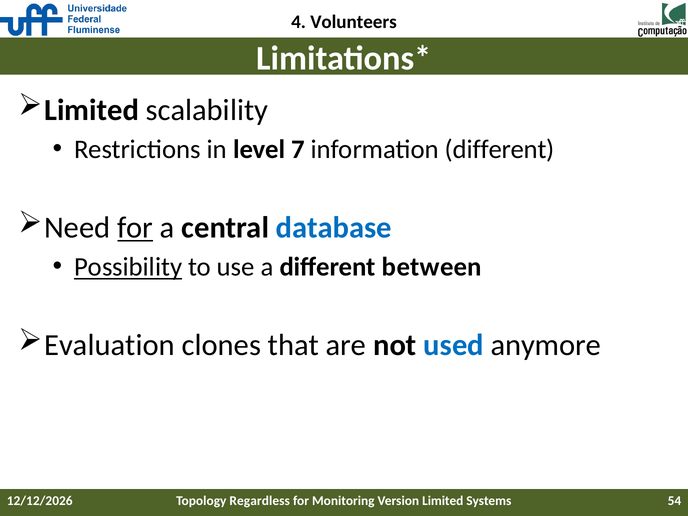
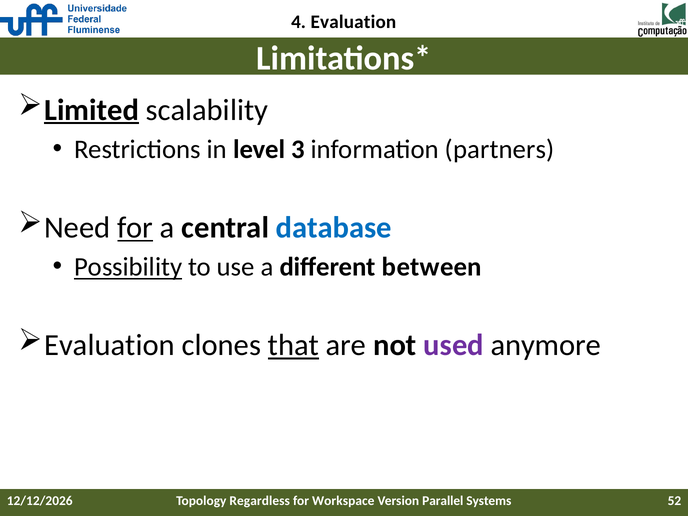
4 Volunteers: Volunteers -> Evaluation
Limited at (92, 110) underline: none -> present
7: 7 -> 3
information different: different -> partners
that underline: none -> present
used colour: blue -> purple
Monitoring: Monitoring -> Workspace
Version Limited: Limited -> Parallel
54: 54 -> 52
